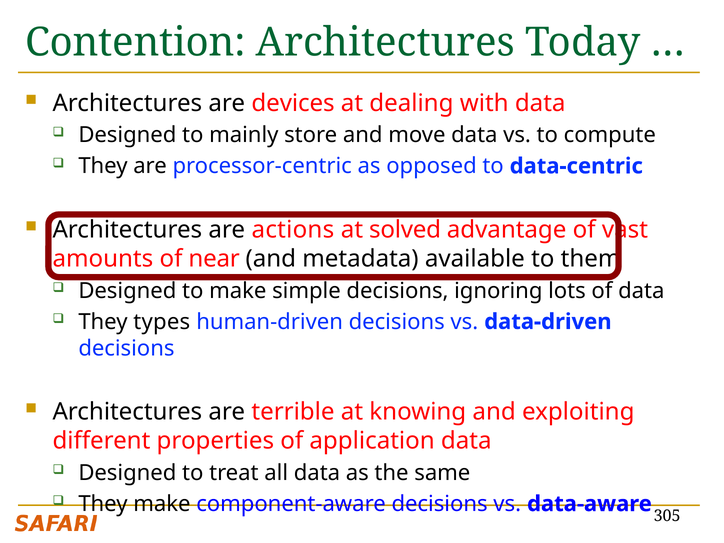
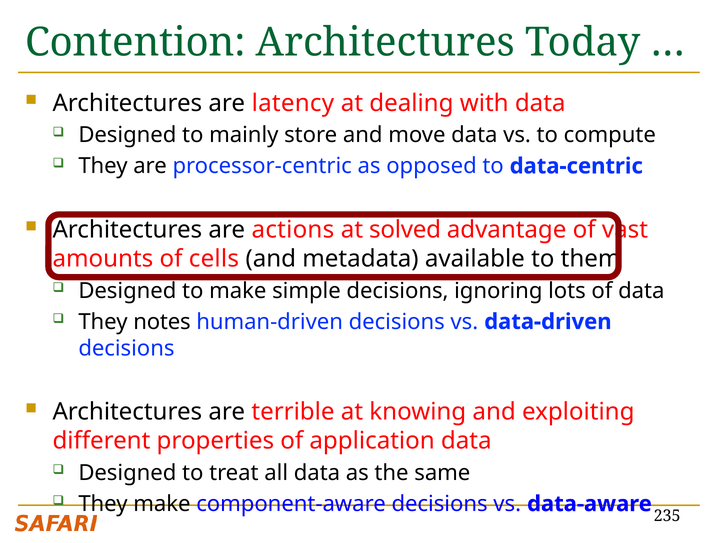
devices: devices -> latency
near: near -> cells
types: types -> notes
305: 305 -> 235
